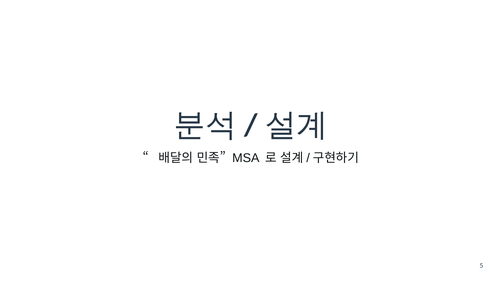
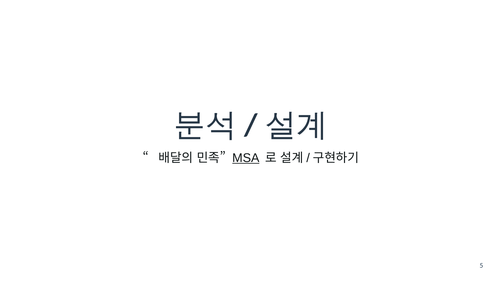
MSA underline: none -> present
